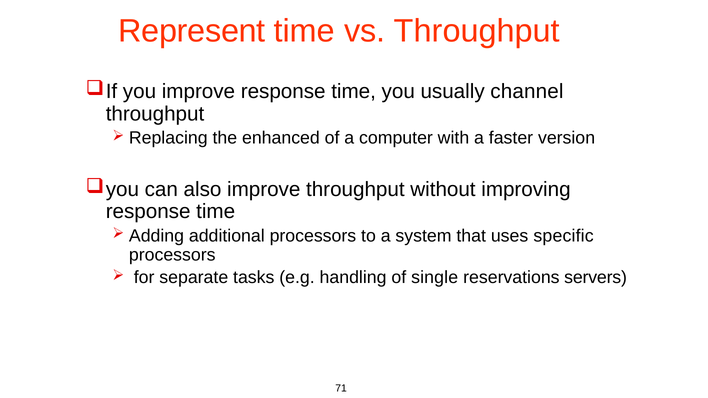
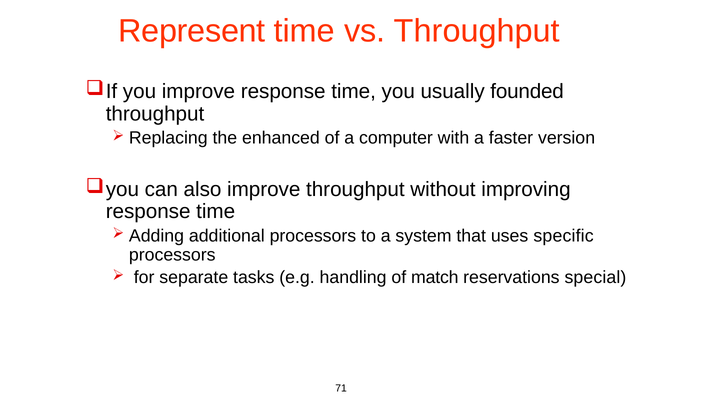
channel: channel -> founded
single: single -> match
servers: servers -> special
